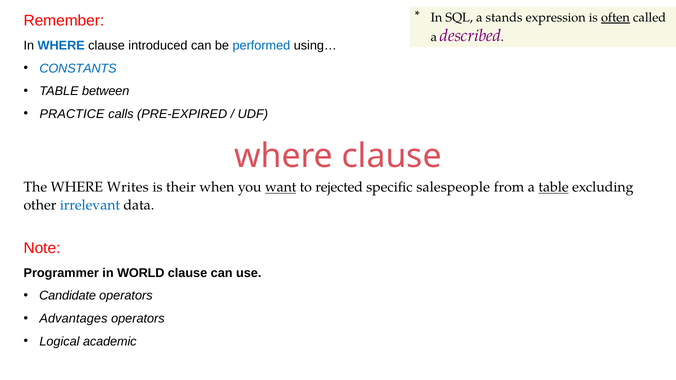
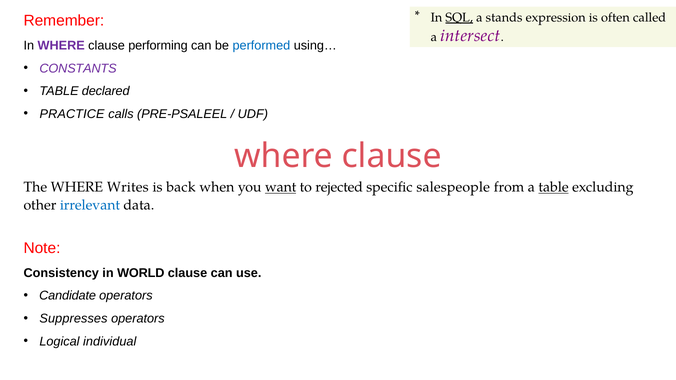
SQL underline: none -> present
often underline: present -> none
described: described -> intersect
WHERE at (61, 46) colour: blue -> purple
introduced: introduced -> performing
CONSTANTS colour: blue -> purple
between: between -> declared
PRE-EXPIRED: PRE-EXPIRED -> PRE-PSALEEL
their: their -> back
Programmer: Programmer -> Consistency
Advantages: Advantages -> Suppresses
academic: academic -> individual
